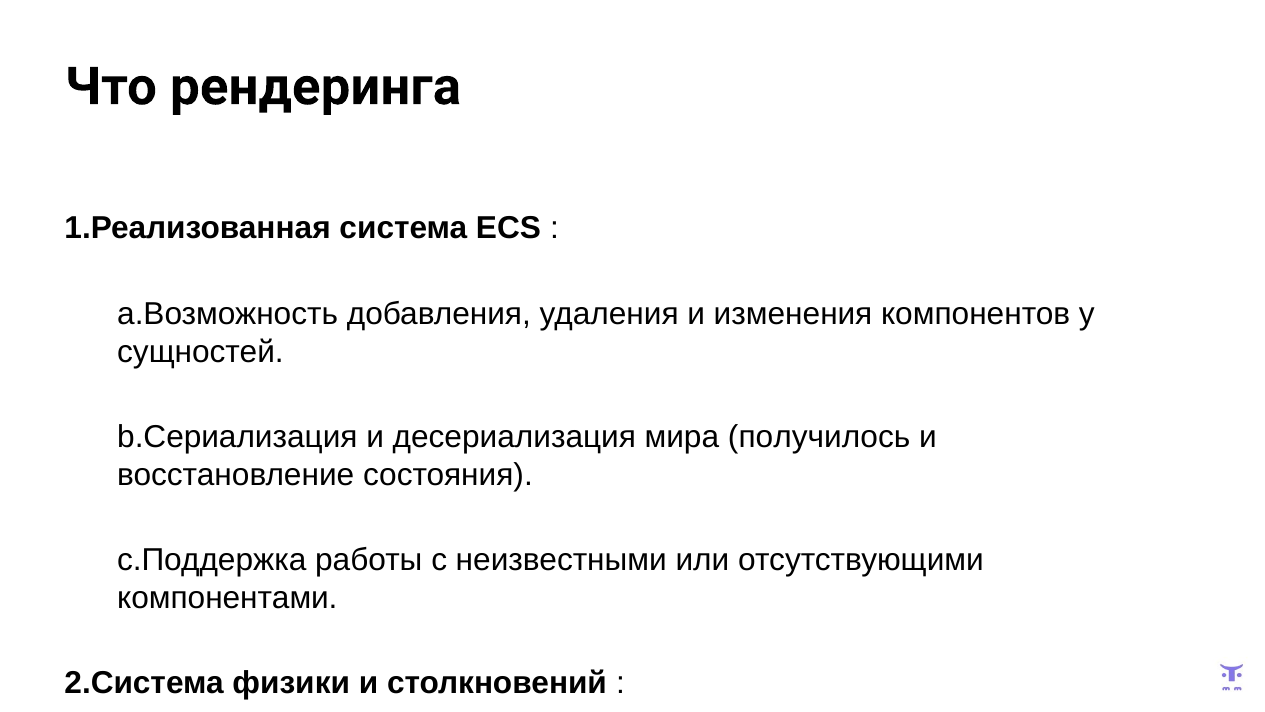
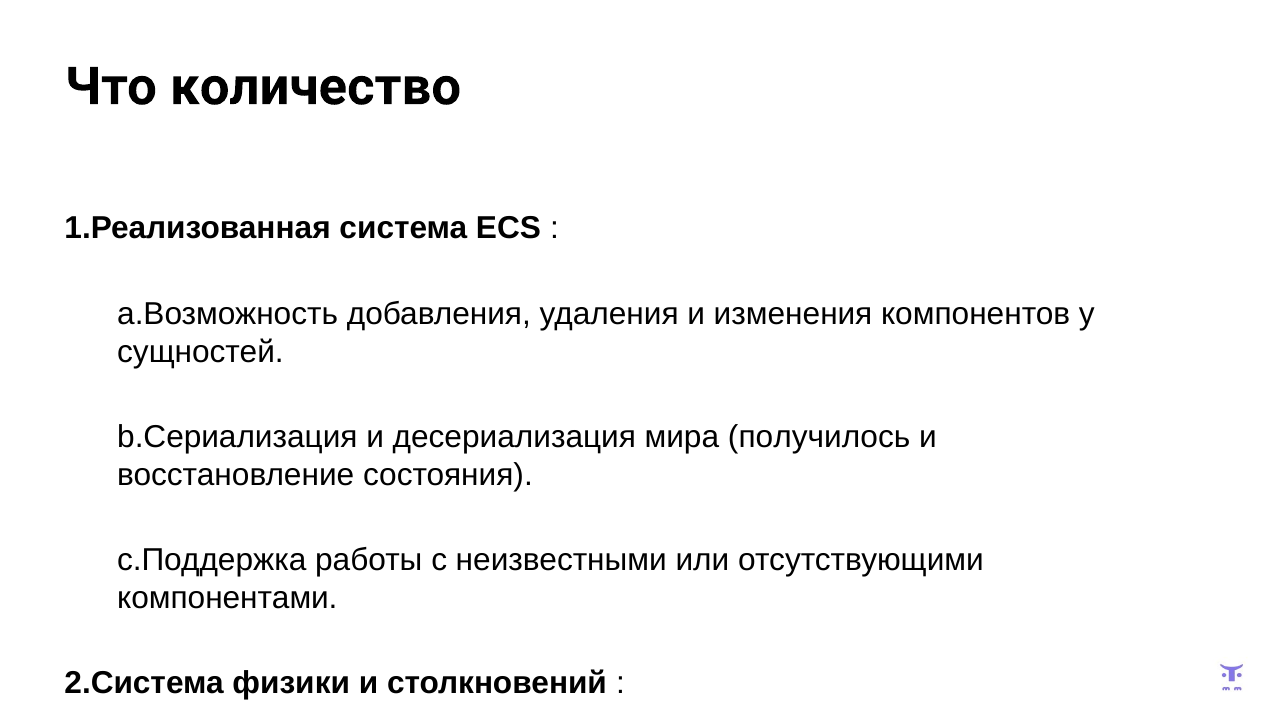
рендеринга: рендеринга -> количество
